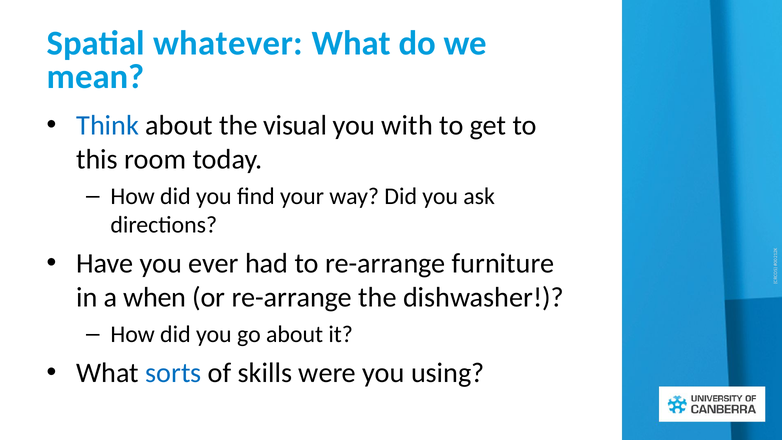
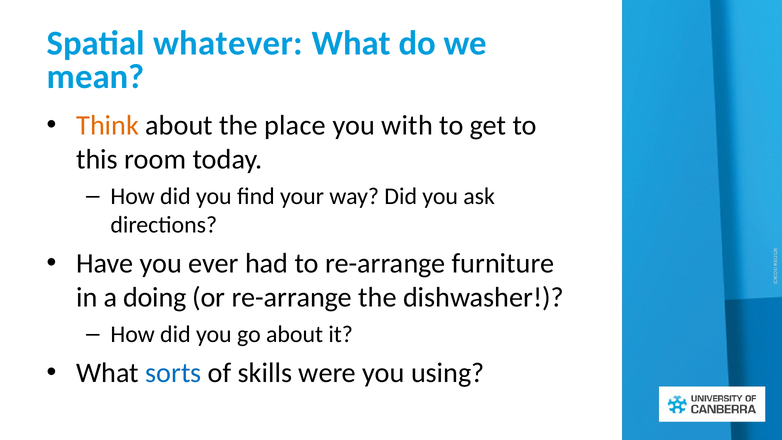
Think colour: blue -> orange
visual: visual -> place
when: when -> doing
